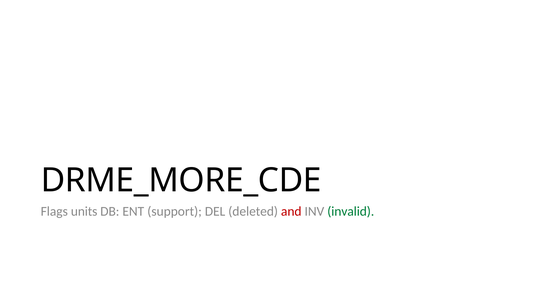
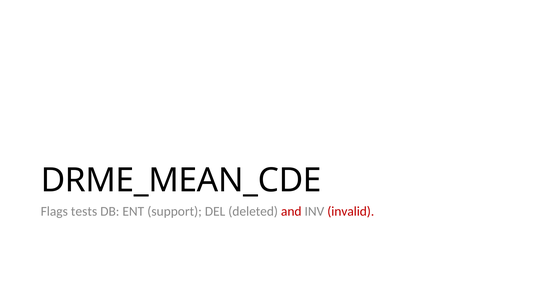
DRME_MORE_CDE: DRME_MORE_CDE -> DRME_MEAN_CDE
units: units -> tests
invalid colour: green -> red
